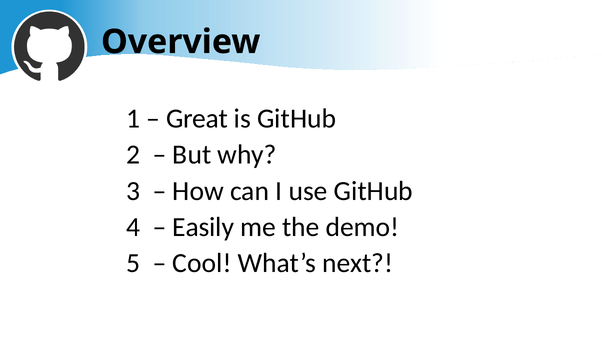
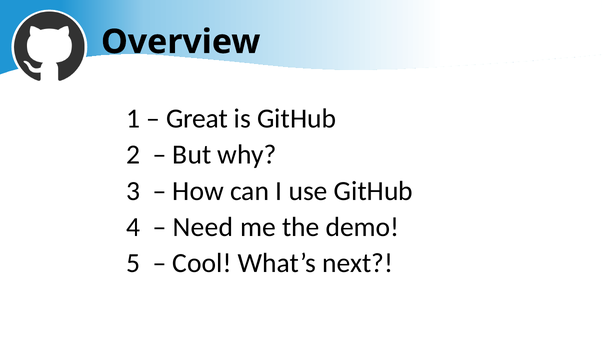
Easily: Easily -> Need
